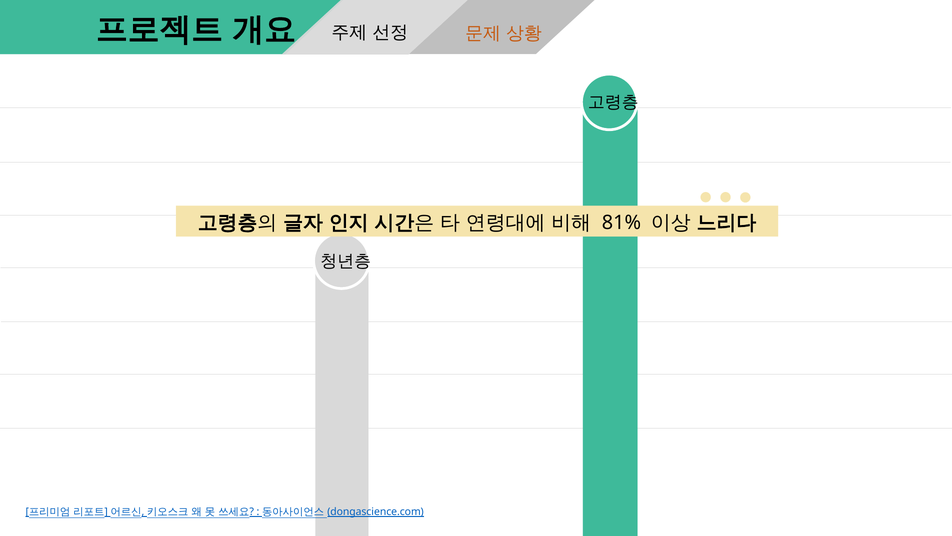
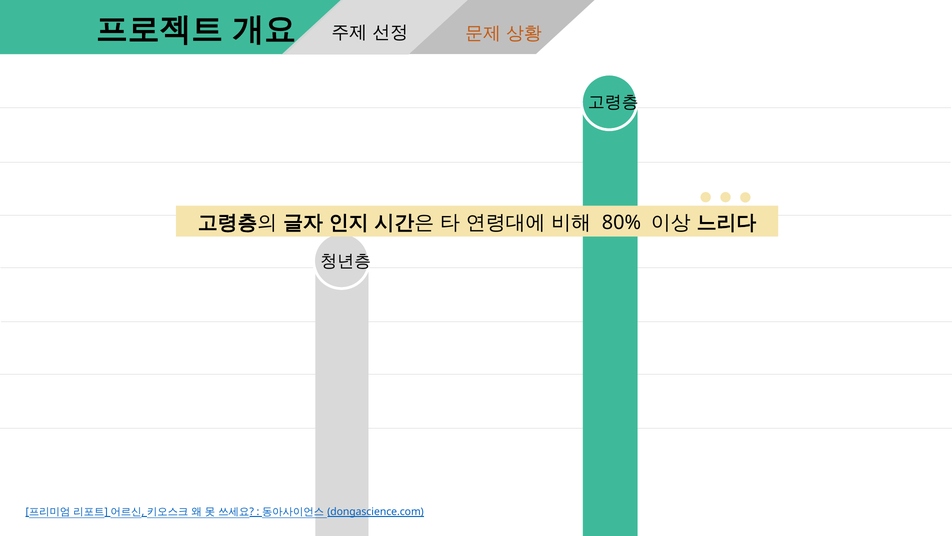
81%: 81% -> 80%
